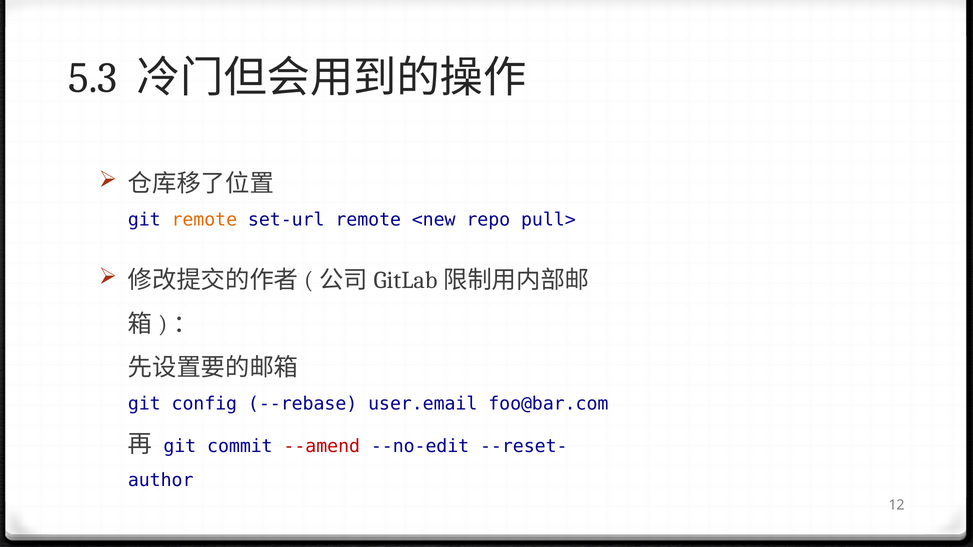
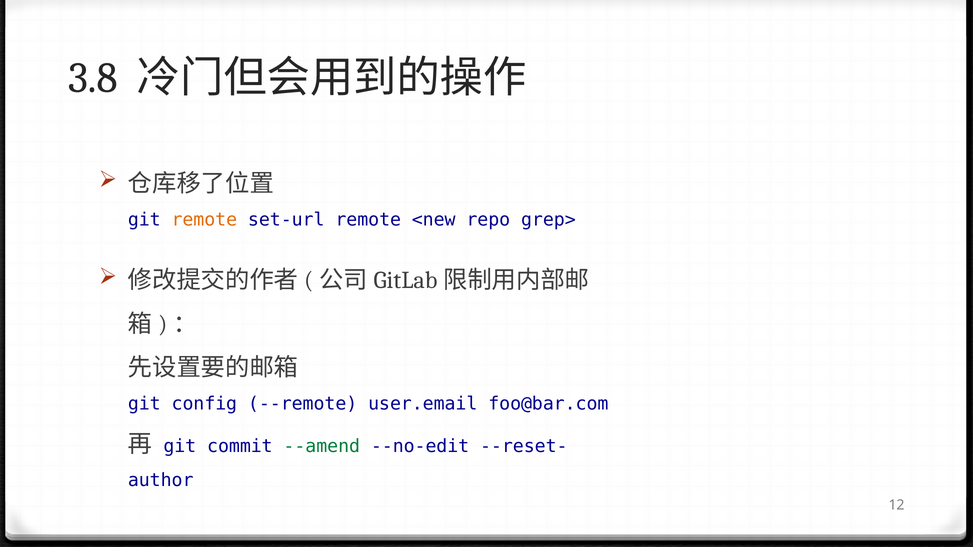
5.3: 5.3 -> 3.8
pull>: pull> -> grep>
--rebase: --rebase -> --remote
--amend colour: red -> green
